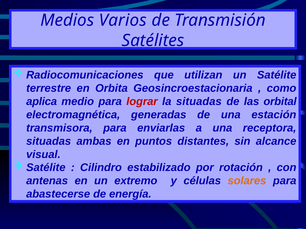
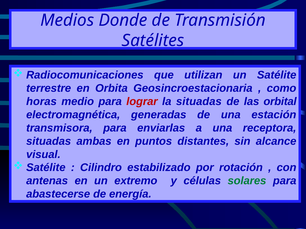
Varios: Varios -> Donde
aplica: aplica -> horas
solares colour: orange -> green
